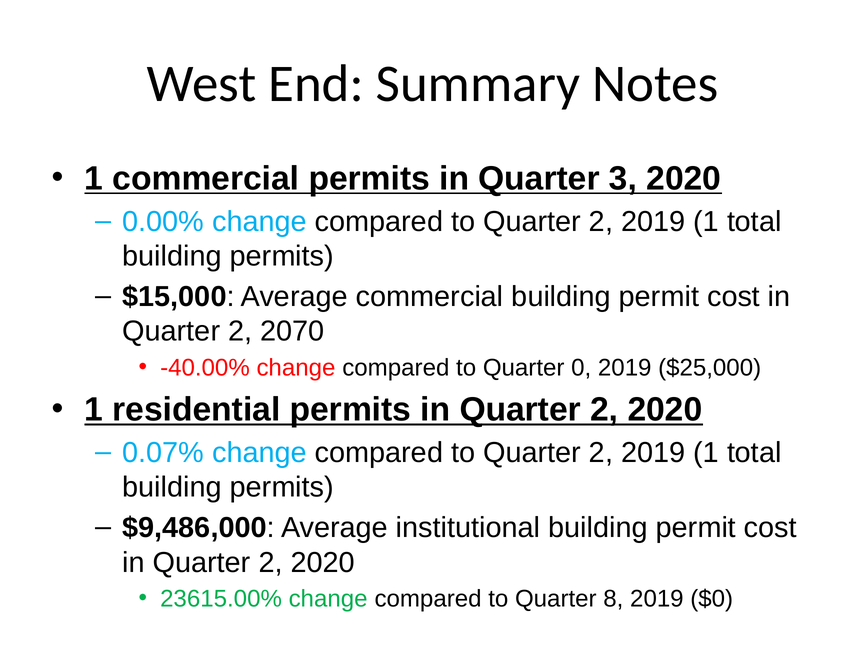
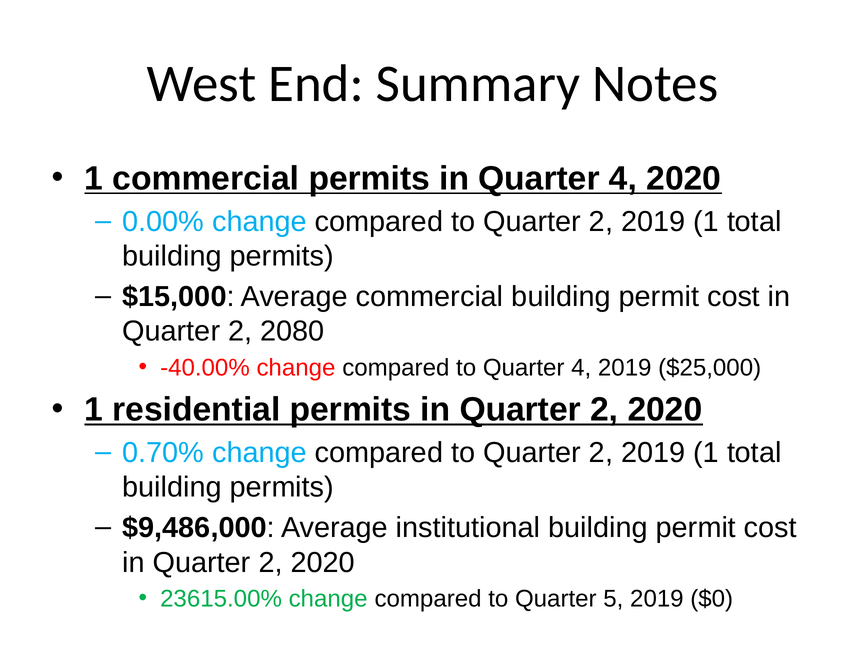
in Quarter 3: 3 -> 4
2070: 2070 -> 2080
to Quarter 0: 0 -> 4
0.07%: 0.07% -> 0.70%
8: 8 -> 5
